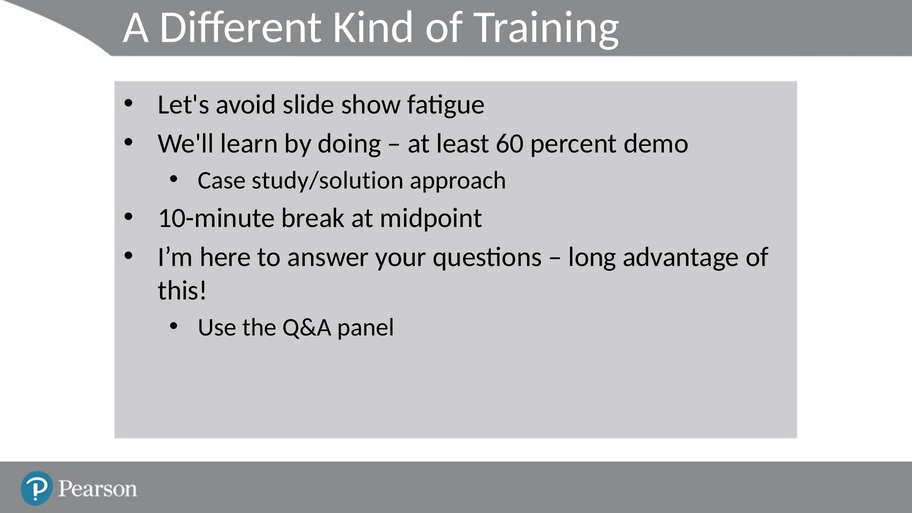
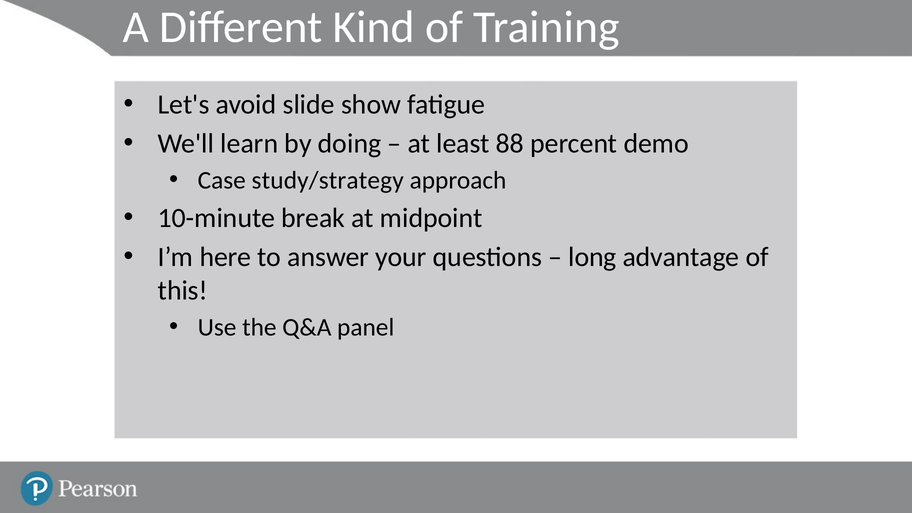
60: 60 -> 88
study/solution: study/solution -> study/strategy
